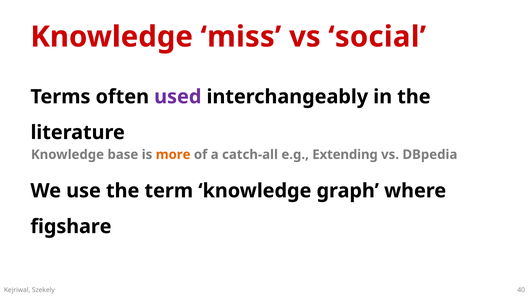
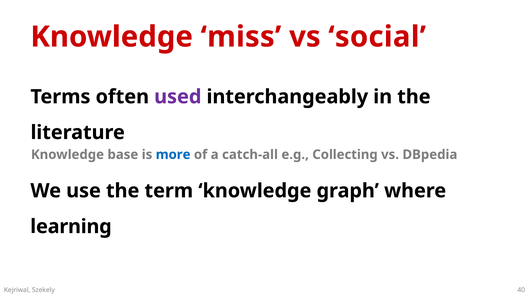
more colour: orange -> blue
Extending: Extending -> Collecting
figshare: figshare -> learning
